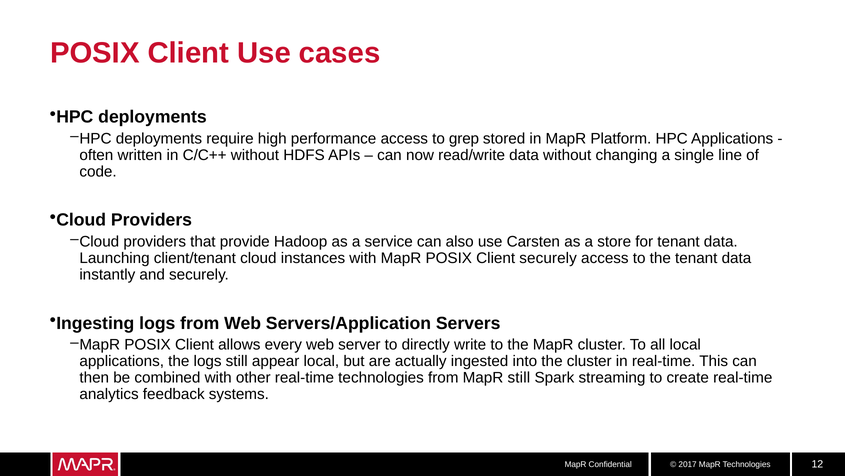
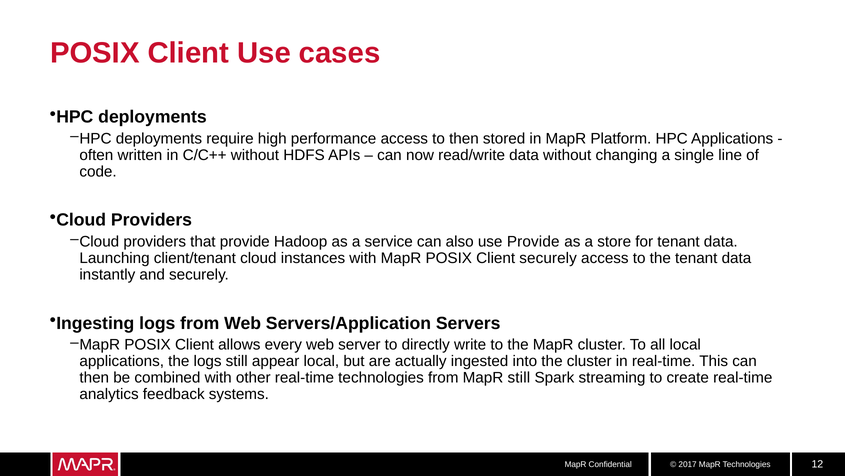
to grep: grep -> then
use Carsten: Carsten -> Provide
